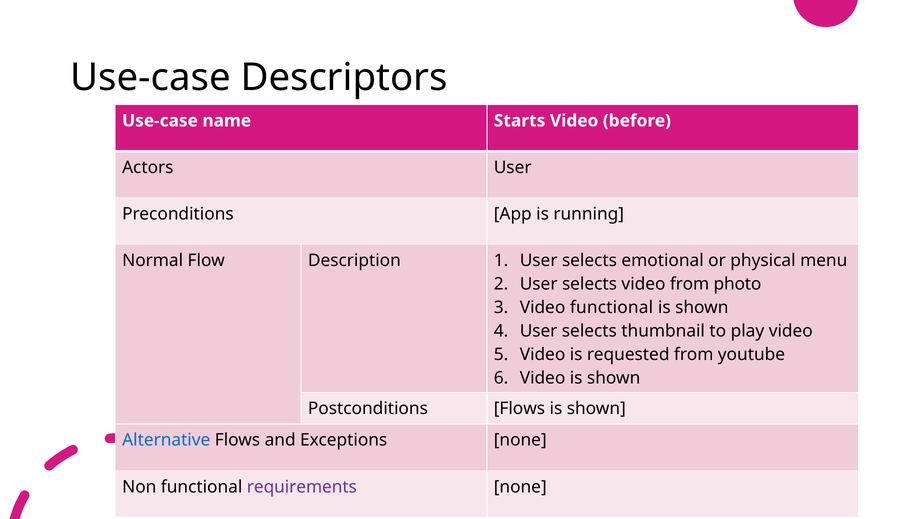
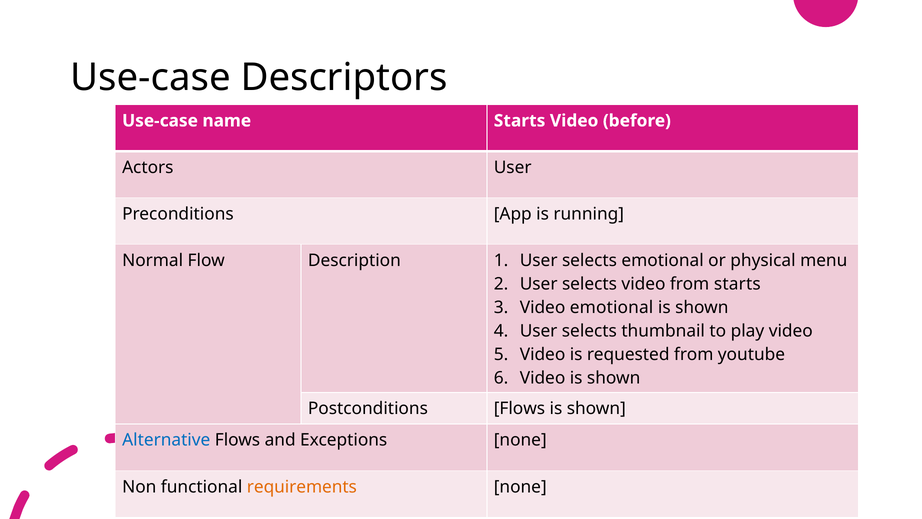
from photo: photo -> starts
Video functional: functional -> emotional
requirements colour: purple -> orange
